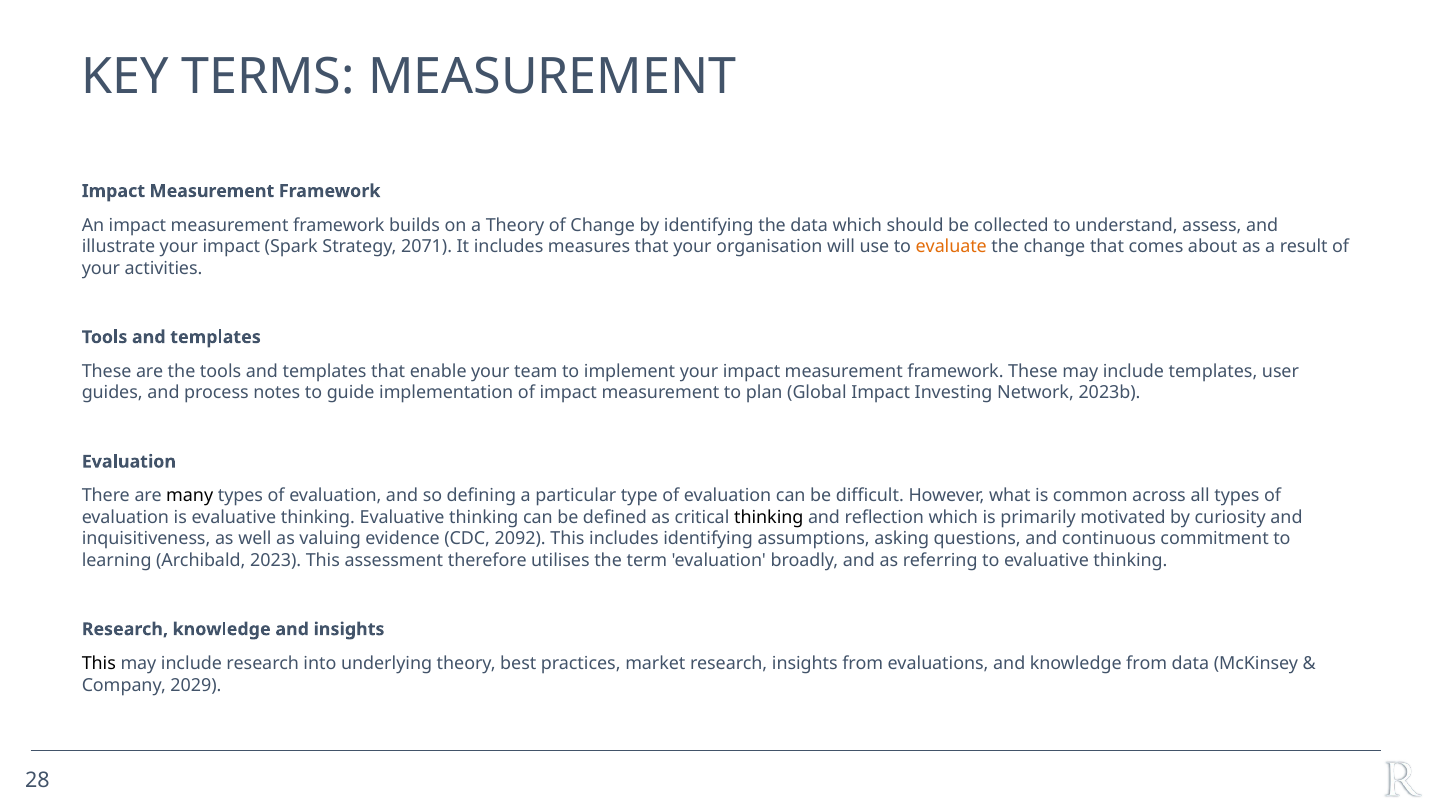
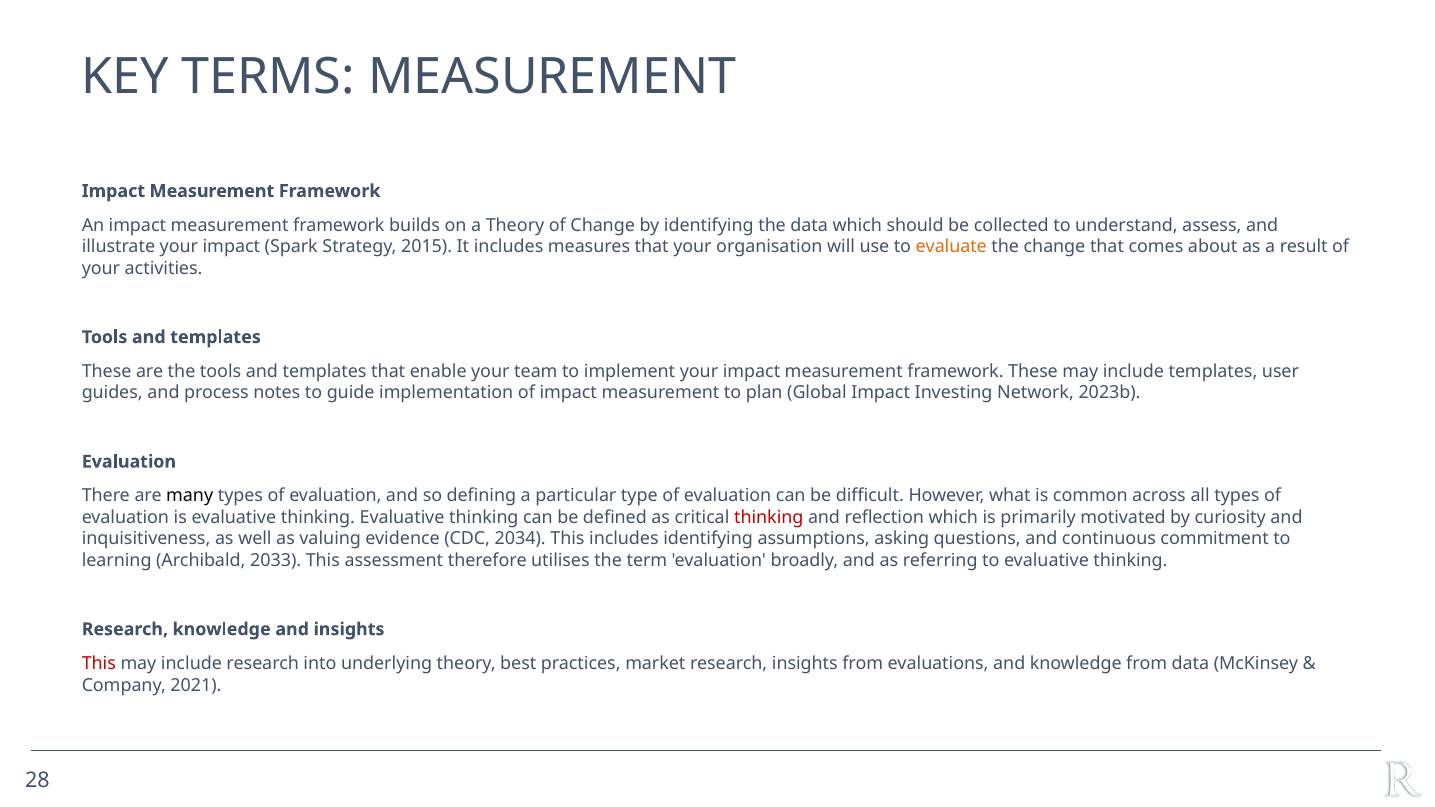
2071: 2071 -> 2015
thinking at (769, 518) colour: black -> red
2092: 2092 -> 2034
2023: 2023 -> 2033
This at (99, 664) colour: black -> red
2029: 2029 -> 2021
